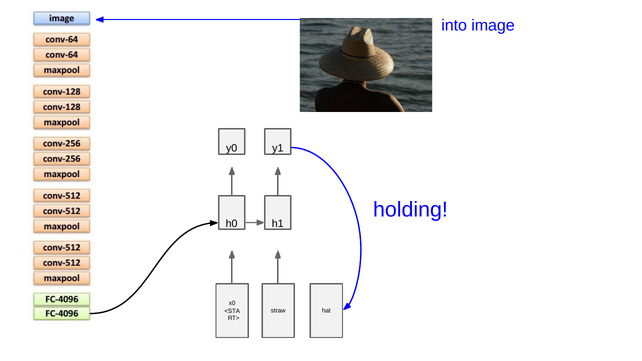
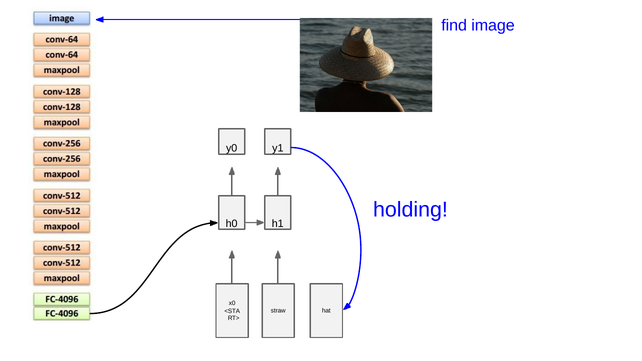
into: into -> find
